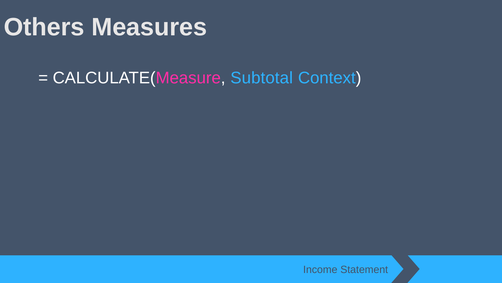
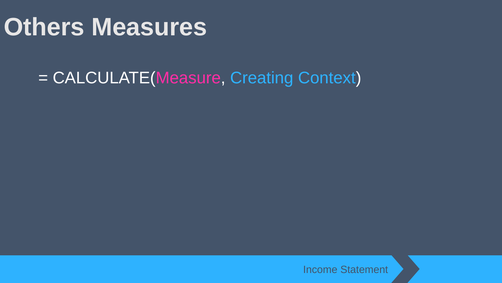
Subtotal: Subtotal -> Creating
